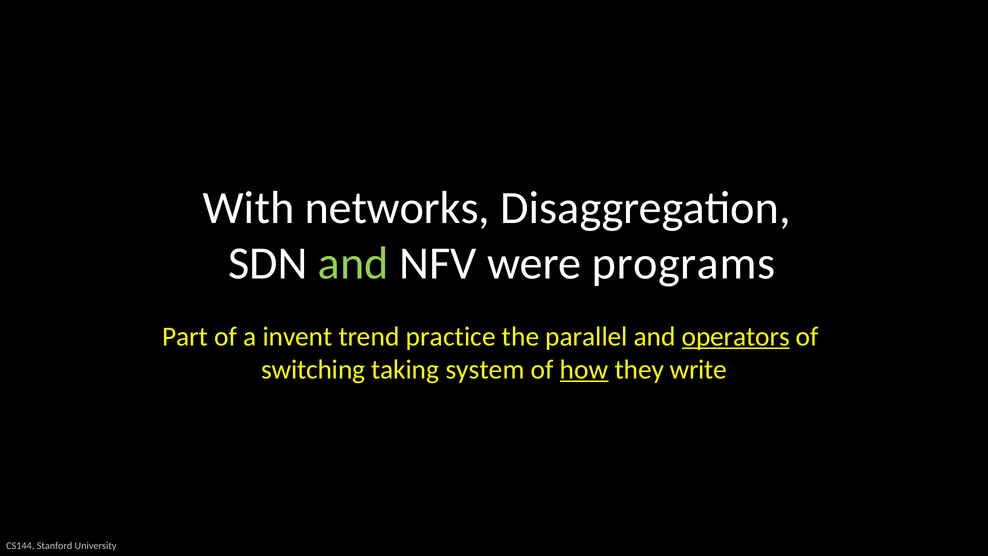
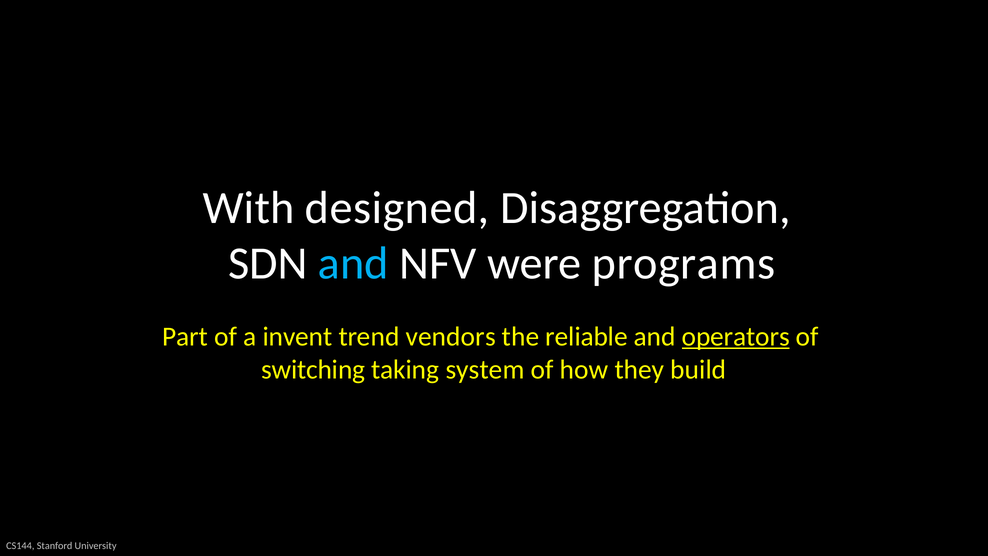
networks: networks -> designed
and at (353, 263) colour: light green -> light blue
practice: practice -> vendors
parallel: parallel -> reliable
how underline: present -> none
write: write -> build
